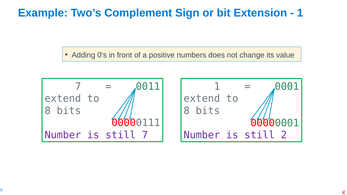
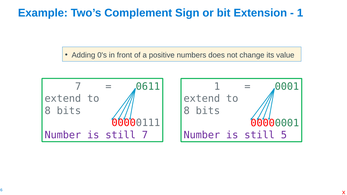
0011: 0011 -> 0611
2: 2 -> 5
